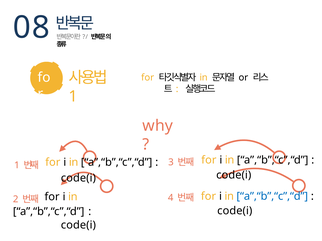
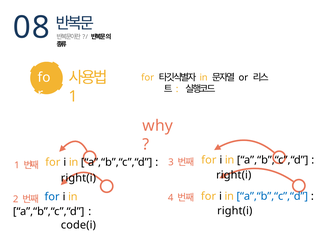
code(i at (234, 175): code(i -> right(i
code(i at (78, 178): code(i -> right(i
for at (52, 197) colour: black -> blue
code(i at (235, 211): code(i -> right(i
